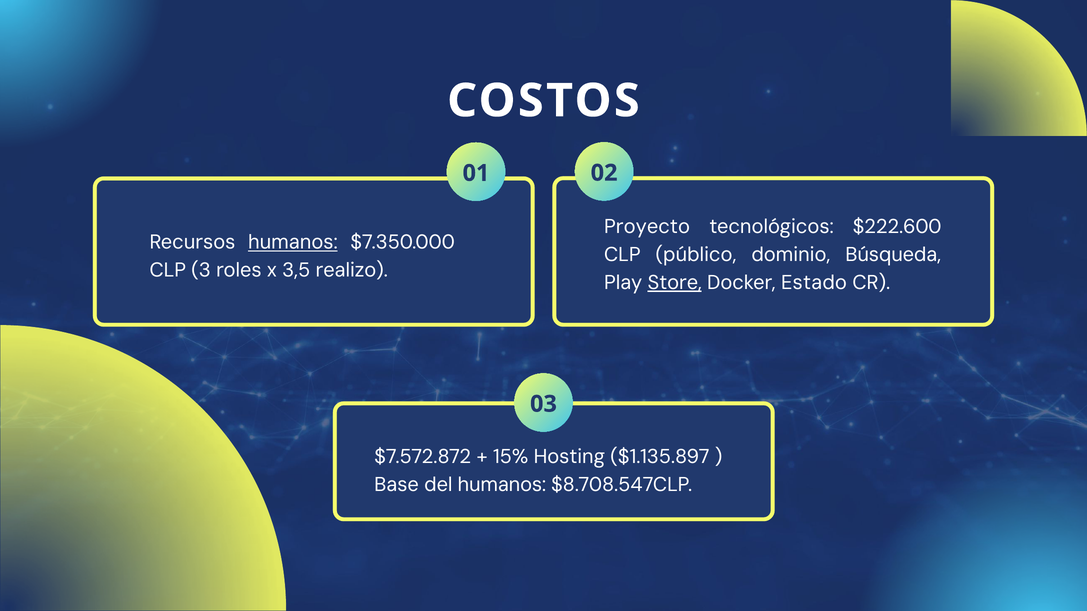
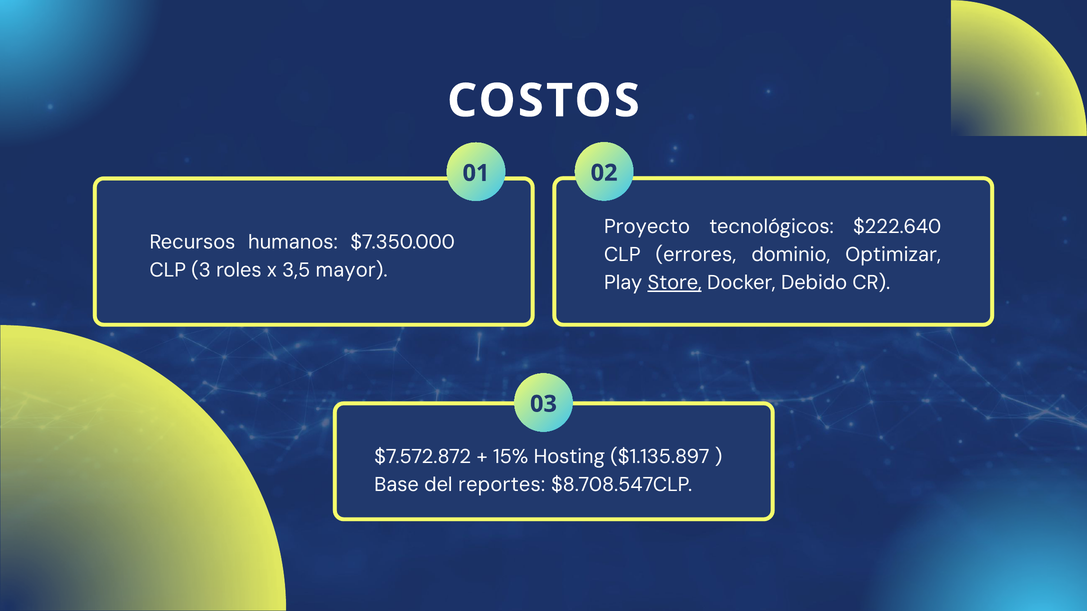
$222.600: $222.600 -> $222.640
humanos at (293, 242) underline: present -> none
público: público -> errores
Búsqueda: Búsqueda -> Optimizar
realizo: realizo -> mayor
Estado: Estado -> Debido
del humanos: humanos -> reportes
